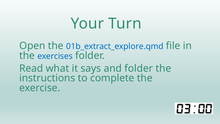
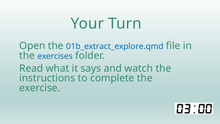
and folder: folder -> watch
